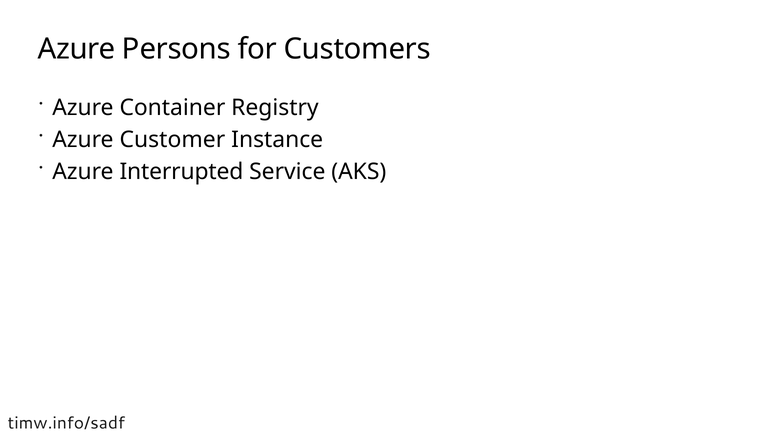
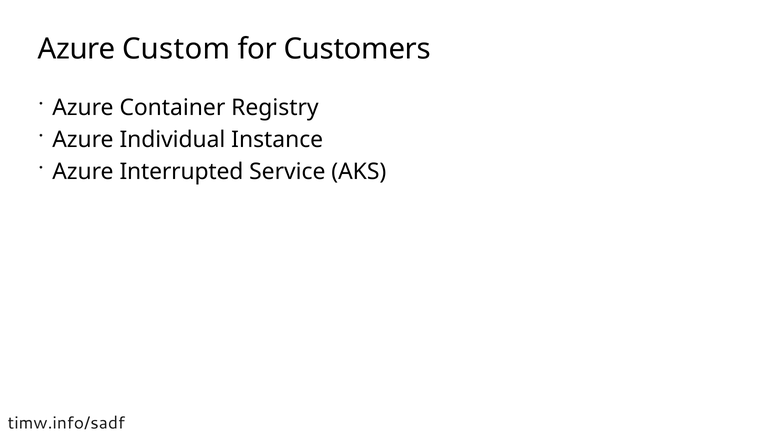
Persons: Persons -> Custom
Customer: Customer -> Individual
